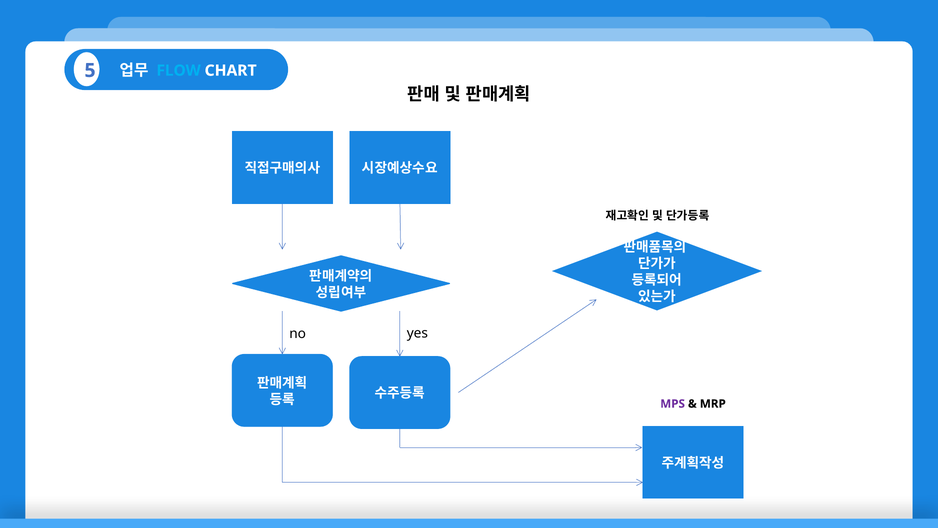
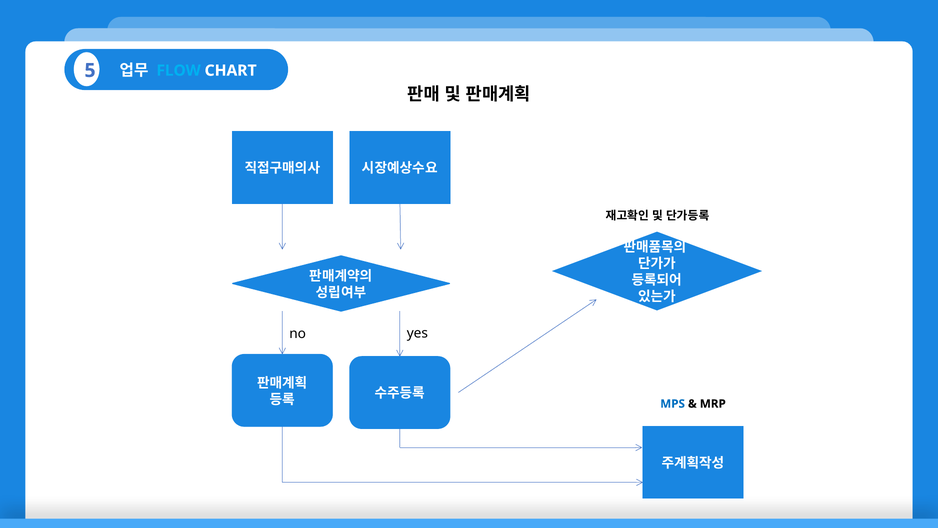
MPS colour: purple -> blue
